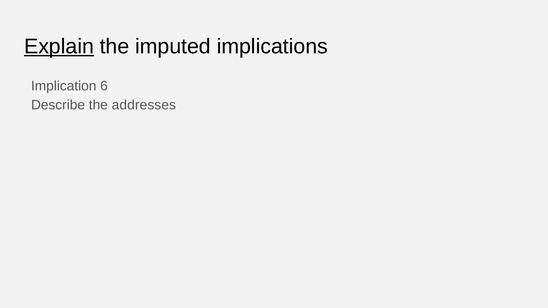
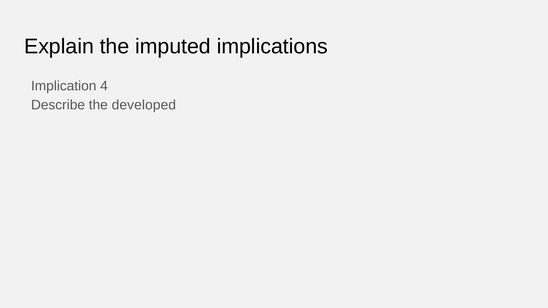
Explain underline: present -> none
6: 6 -> 4
addresses: addresses -> developed
